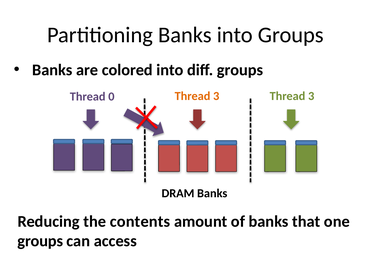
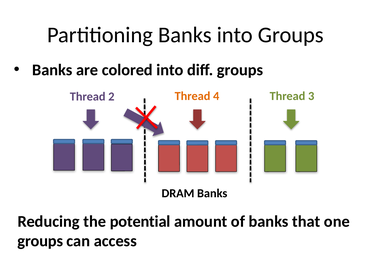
0: 0 -> 2
3 at (216, 96): 3 -> 4
contents: contents -> potential
